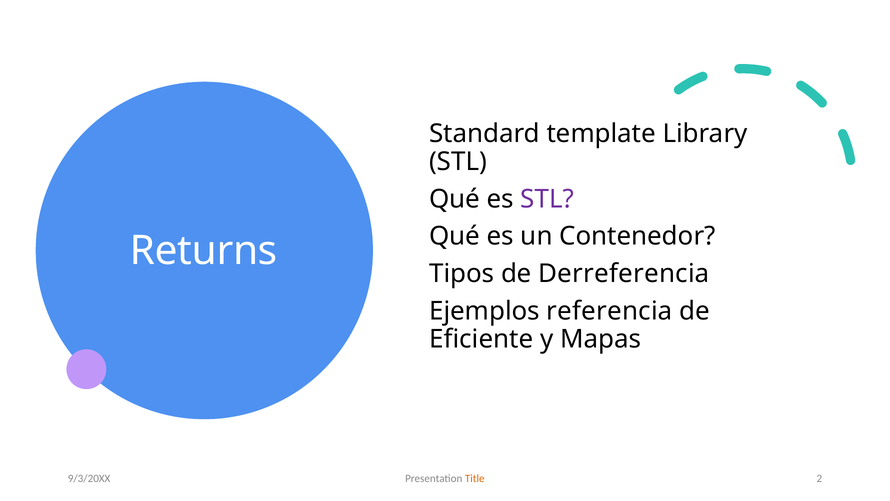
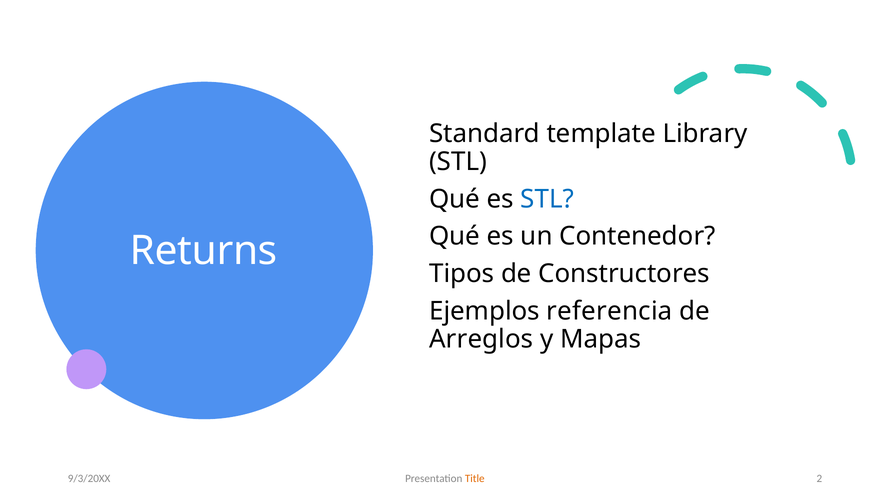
STL at (547, 199) colour: purple -> blue
Derreferencia: Derreferencia -> Constructores
Eficiente: Eficiente -> Arreglos
